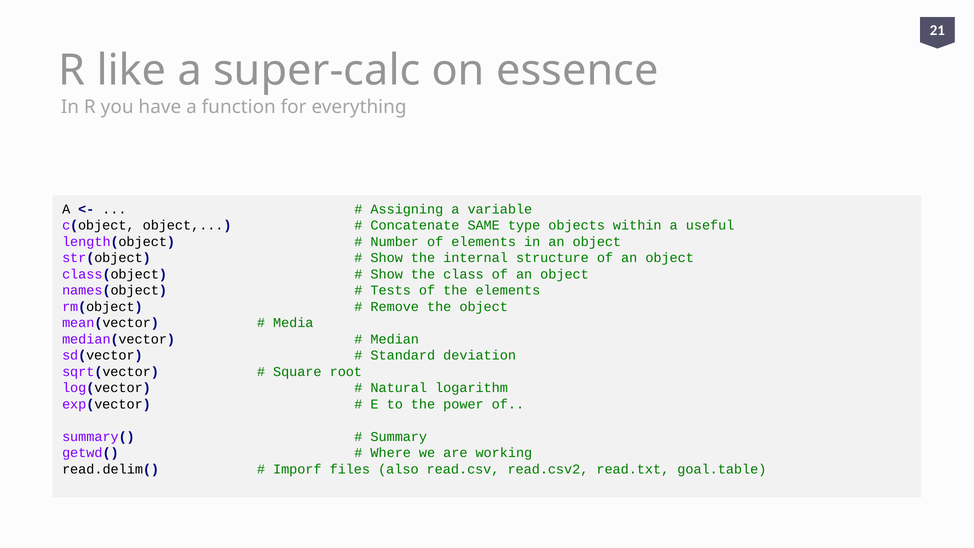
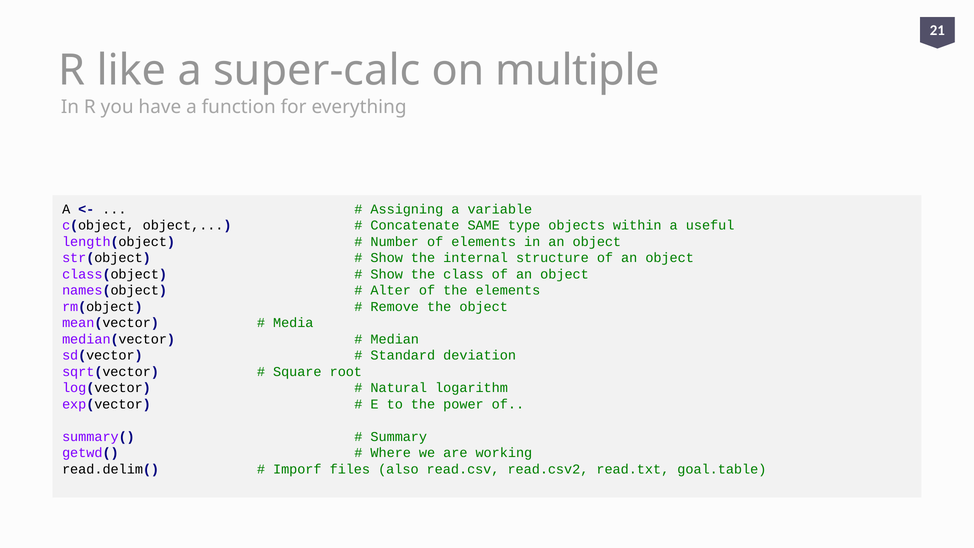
essence: essence -> multiple
Tests: Tests -> Alter
